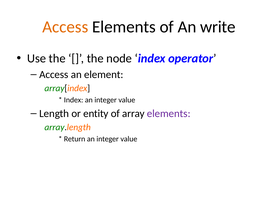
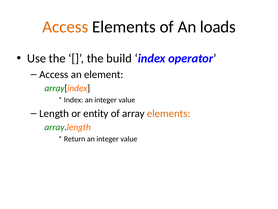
write: write -> loads
node: node -> build
elements at (169, 113) colour: purple -> orange
